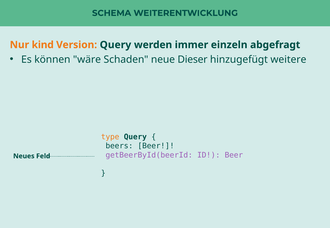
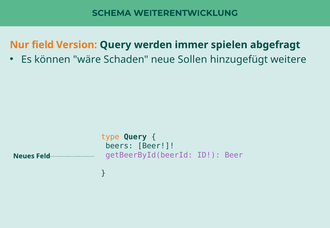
kind: kind -> field
einzeln: einzeln -> spielen
Dieser: Dieser -> Sollen
